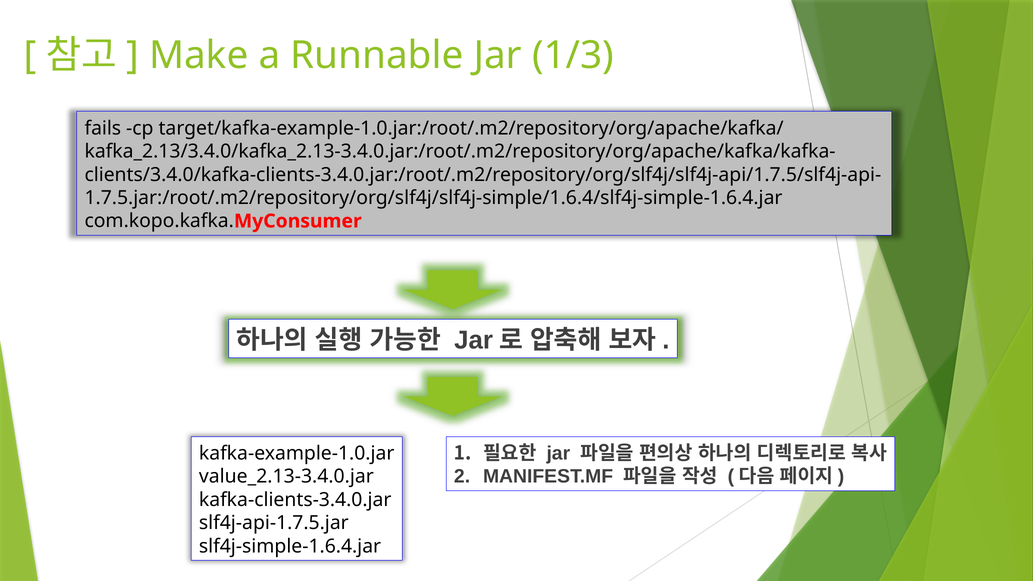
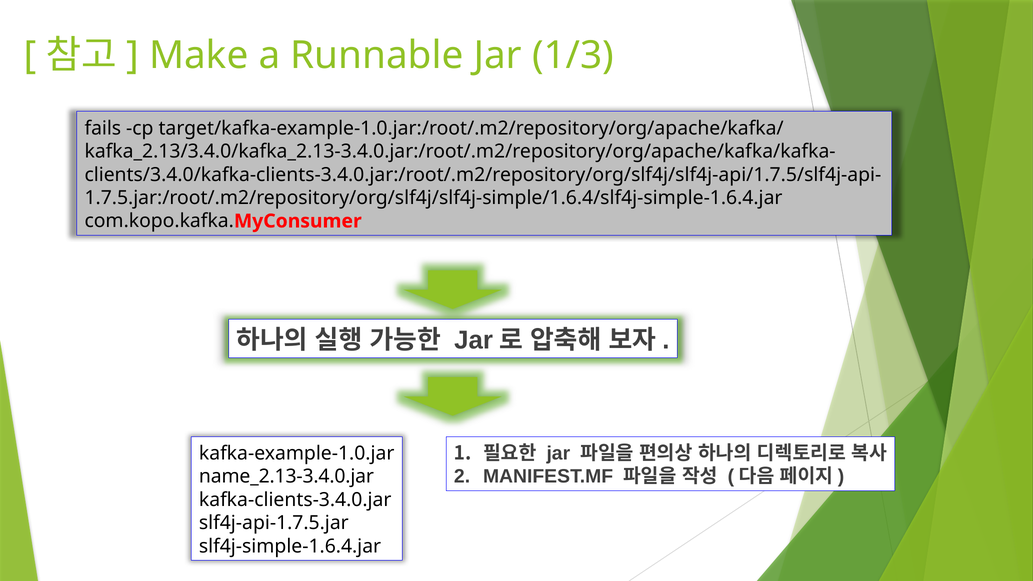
value_2.13-3.4.0.jar: value_2.13-3.4.0.jar -> name_2.13-3.4.0.jar
